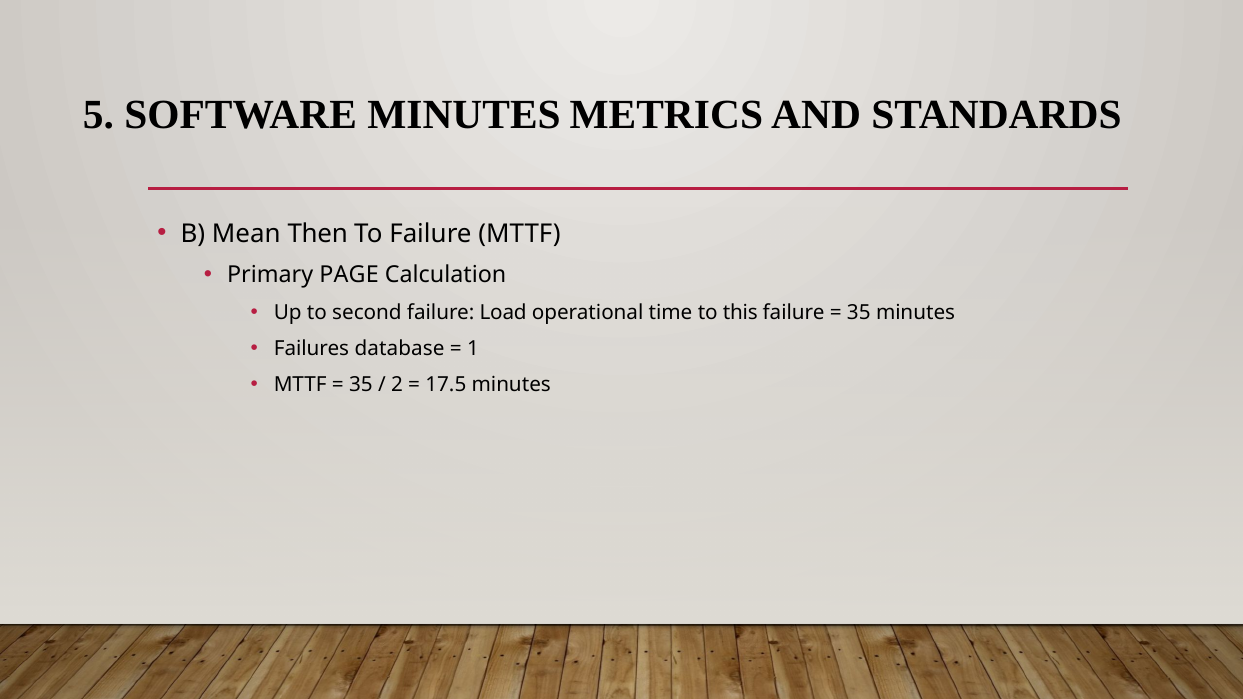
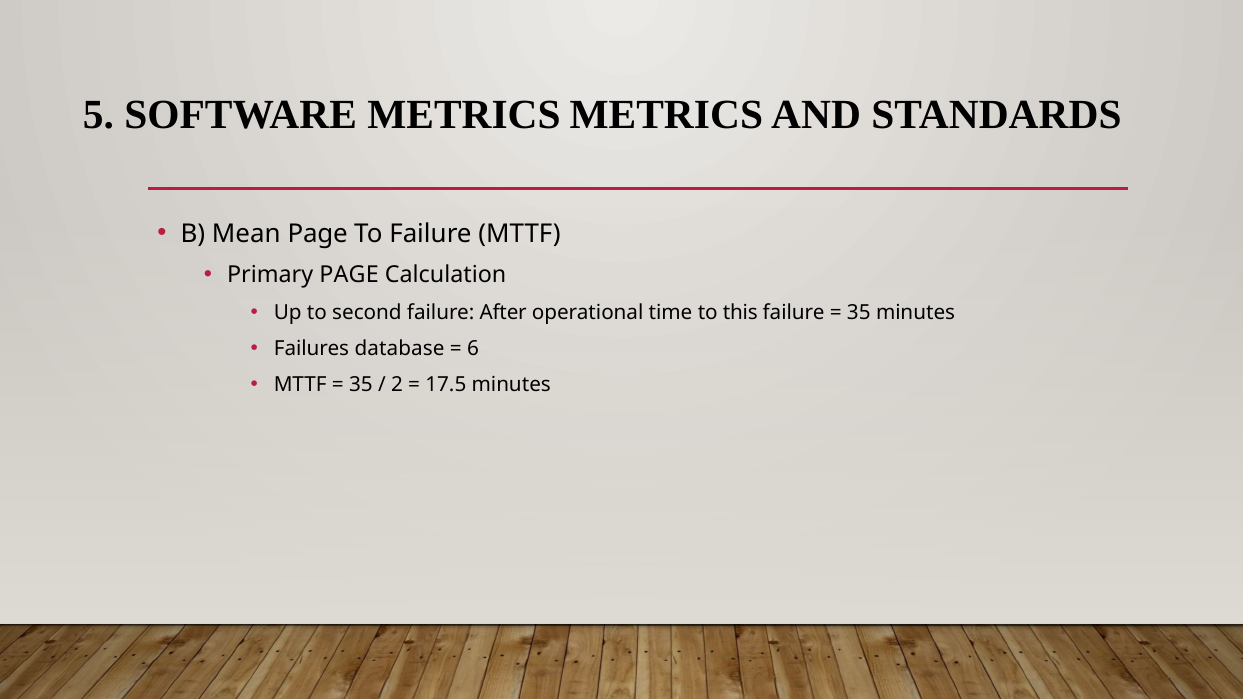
SOFTWARE MINUTES: MINUTES -> METRICS
Mean Then: Then -> Page
Load: Load -> After
1: 1 -> 6
